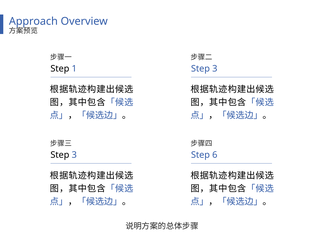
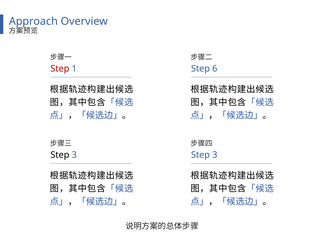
Step at (60, 69) colour: black -> red
3 at (215, 69): 3 -> 6
6 at (215, 155): 6 -> 3
